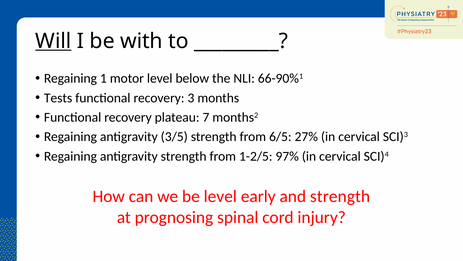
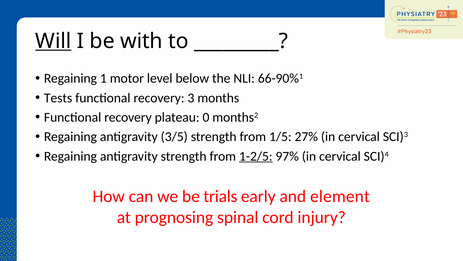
7: 7 -> 0
6/5: 6/5 -> 1/5
1-2/5 underline: none -> present
be level: level -> trials
and strength: strength -> element
